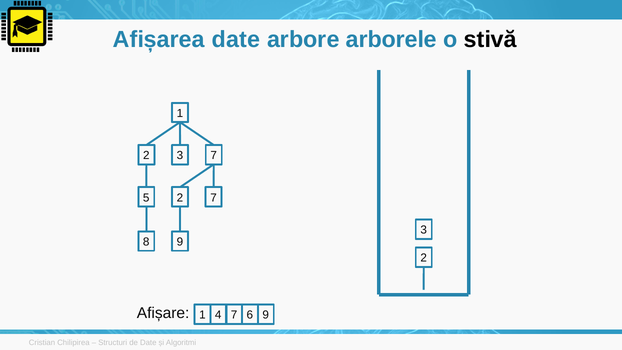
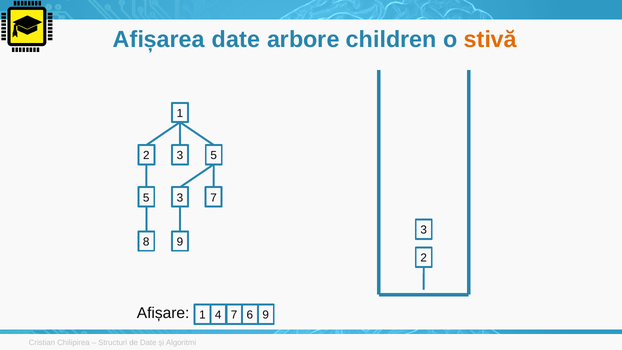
arborele: arborele -> children
stivă colour: black -> orange
3 7: 7 -> 5
5 2: 2 -> 3
